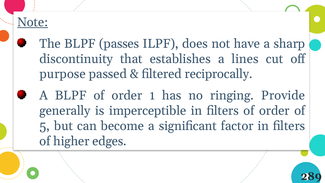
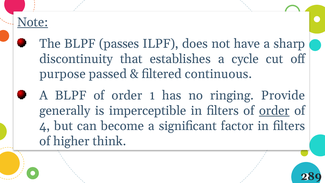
lines: lines -> cycle
reciprocally: reciprocally -> continuous
order at (274, 111) underline: none -> present
5: 5 -> 4
edges: edges -> think
